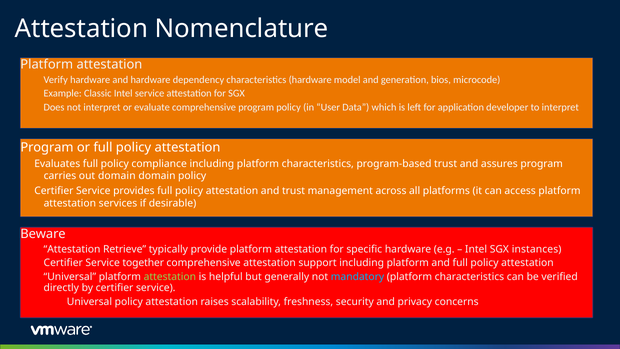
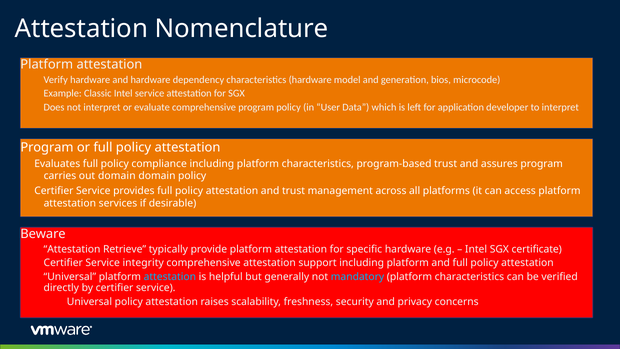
instances: instances -> certificate
together: together -> integrity
attestation at (170, 277) colour: light green -> light blue
